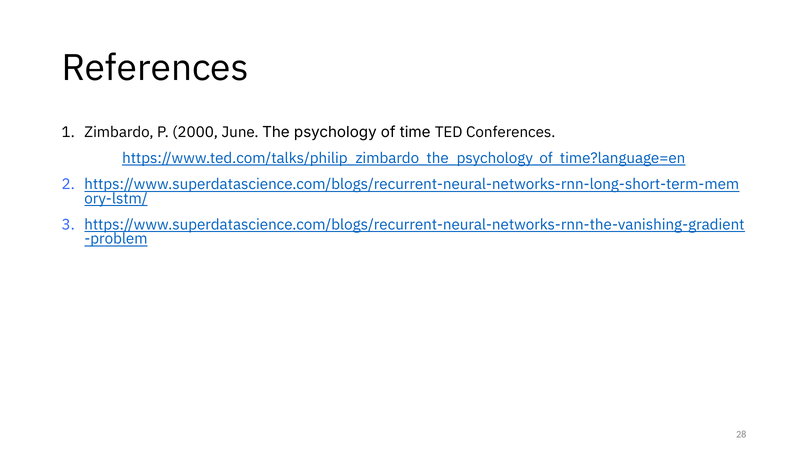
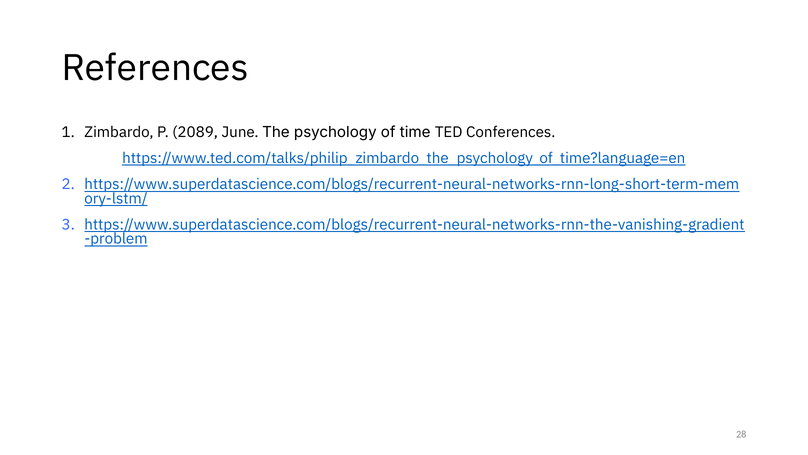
2000: 2000 -> 2089
